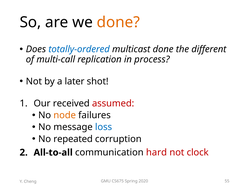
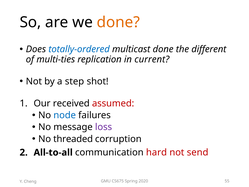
multi-call: multi-call -> multi-ties
process: process -> current
later: later -> step
node colour: orange -> blue
loss colour: blue -> purple
repeated: repeated -> threaded
clock: clock -> send
